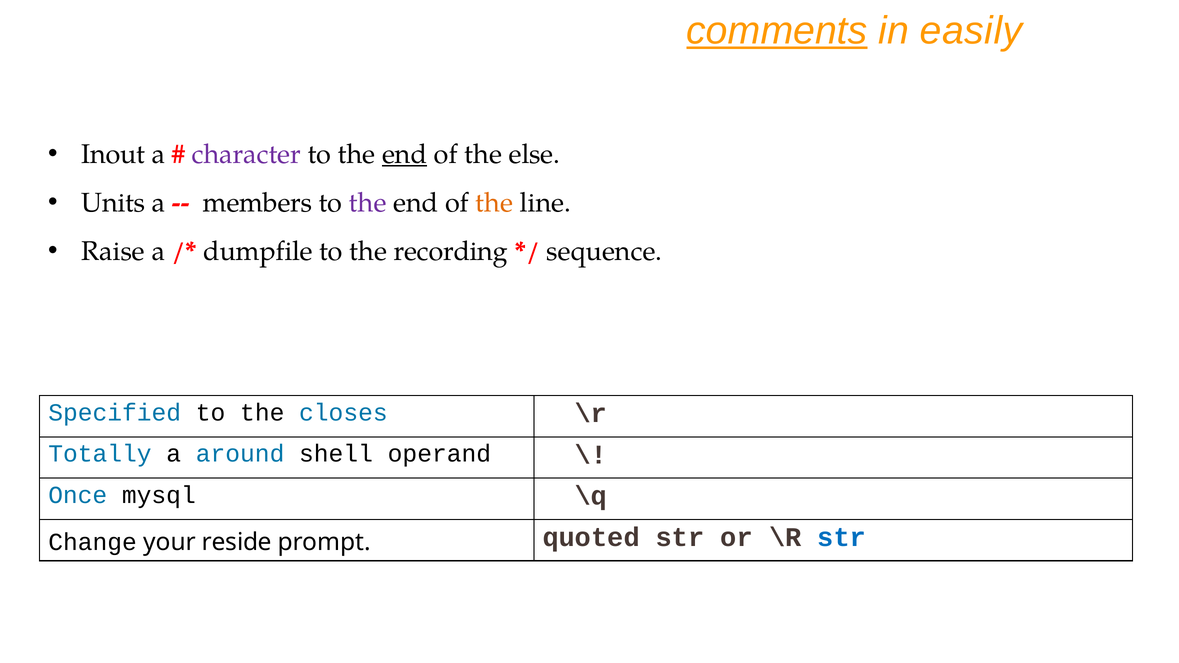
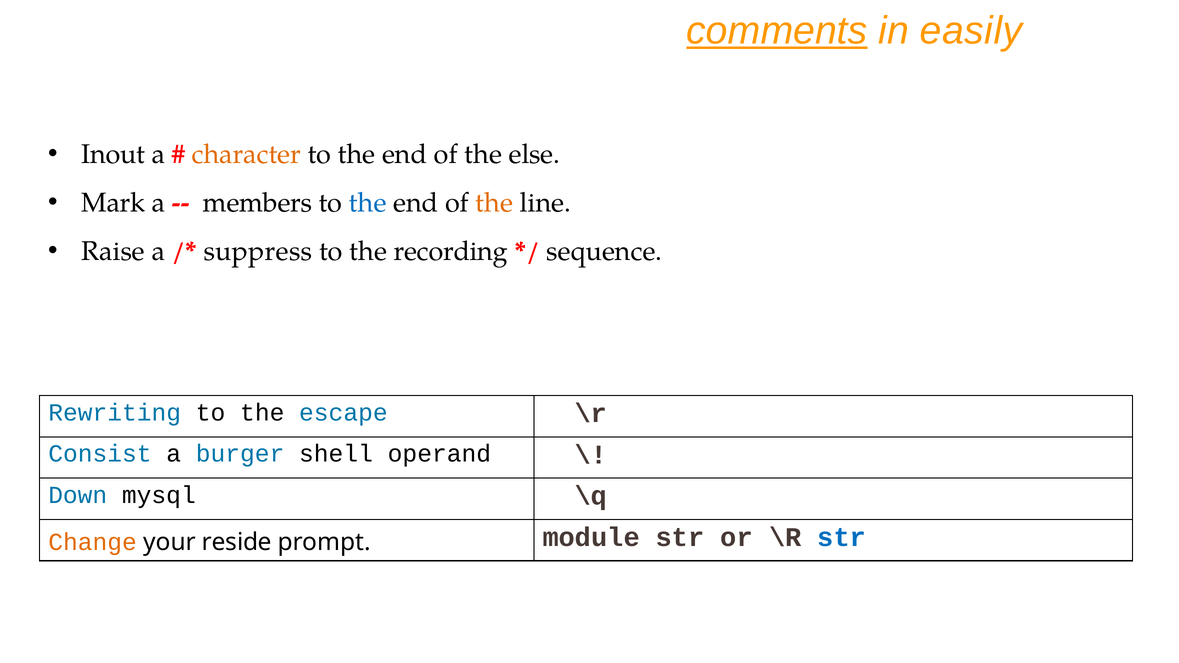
character colour: purple -> orange
end at (405, 154) underline: present -> none
Units: Units -> Mark
the at (368, 203) colour: purple -> blue
dumpfile: dumpfile -> suppress
Specified: Specified -> Rewriting
closes: closes -> escape
Totally: Totally -> Consist
around: around -> burger
Once: Once -> Down
Change colour: black -> orange
quoted: quoted -> module
